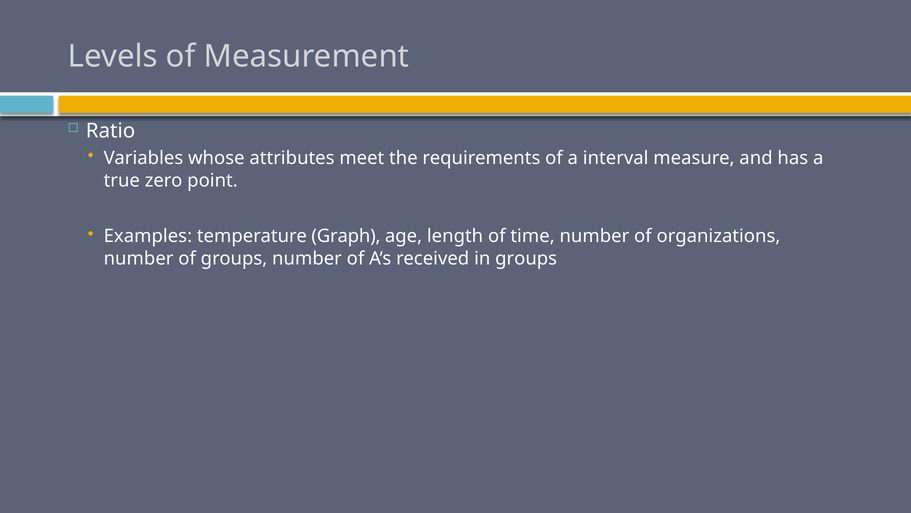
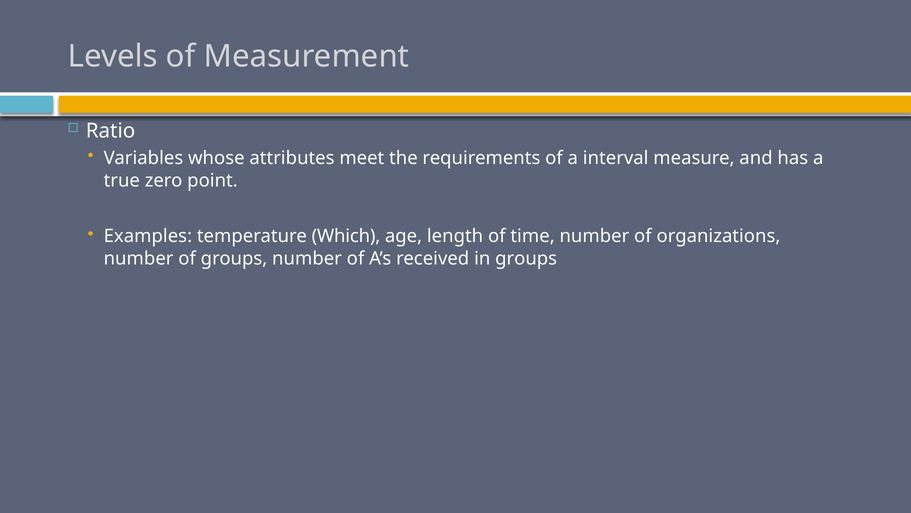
Graph: Graph -> Which
